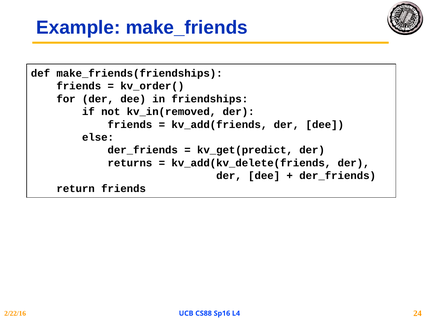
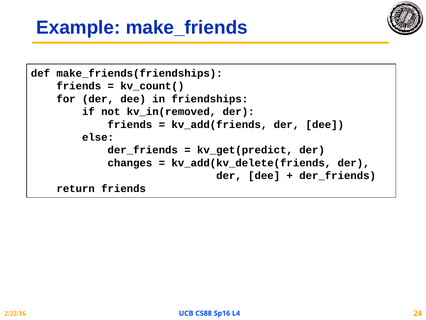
kv_order(: kv_order( -> kv_count(
returns: returns -> changes
